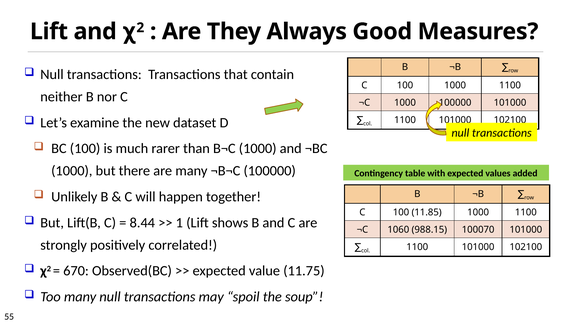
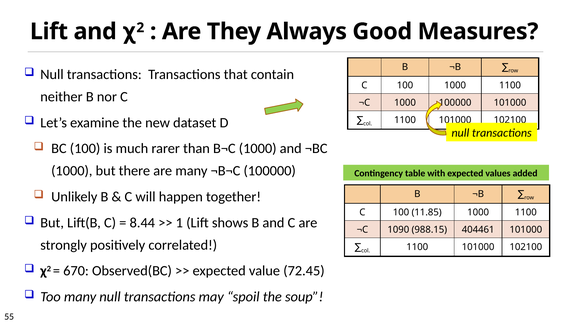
1060: 1060 -> 1090
100070: 100070 -> 404461
11.75: 11.75 -> 72.45
